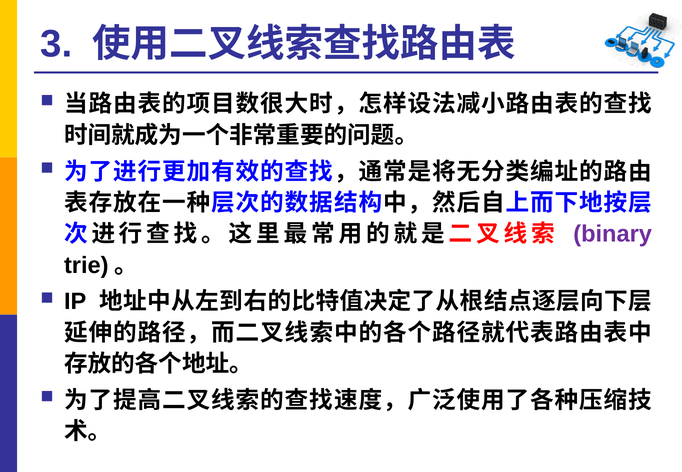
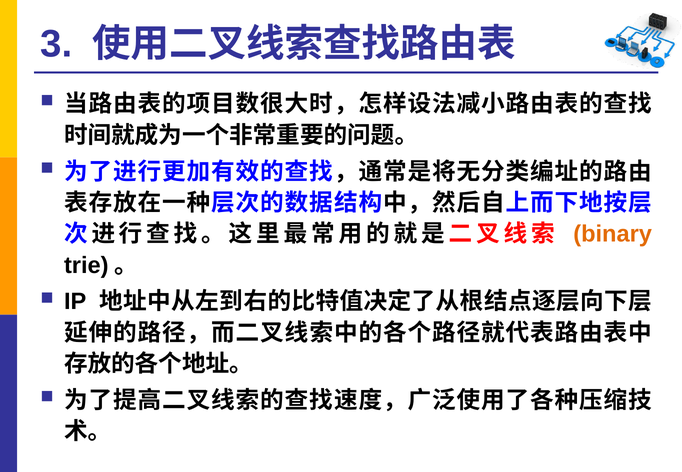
binary colour: purple -> orange
